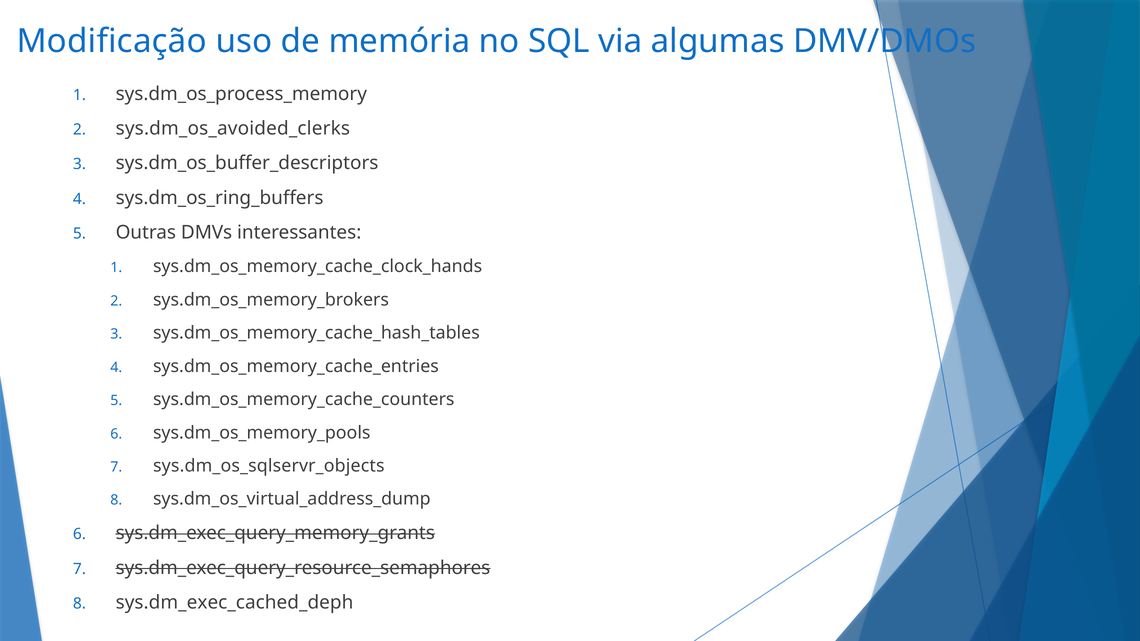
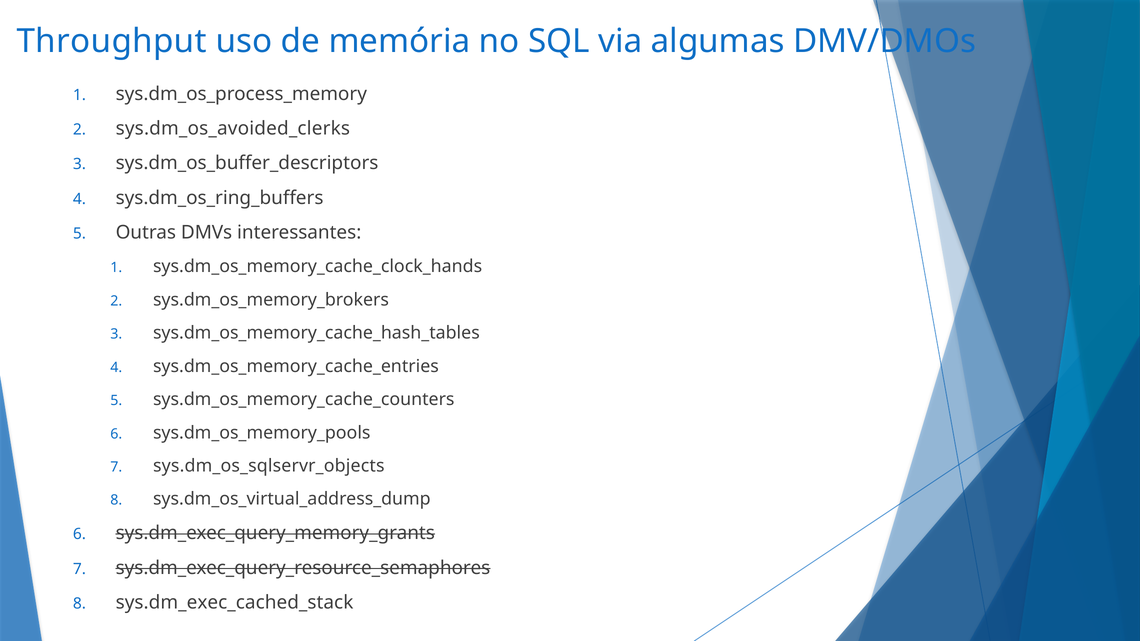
Modificação: Modificação -> Throughput
sys.dm_exec_cached_deph: sys.dm_exec_cached_deph -> sys.dm_exec_cached_stack
